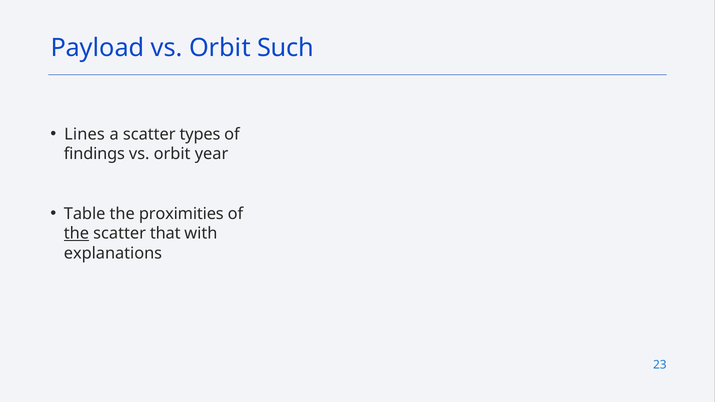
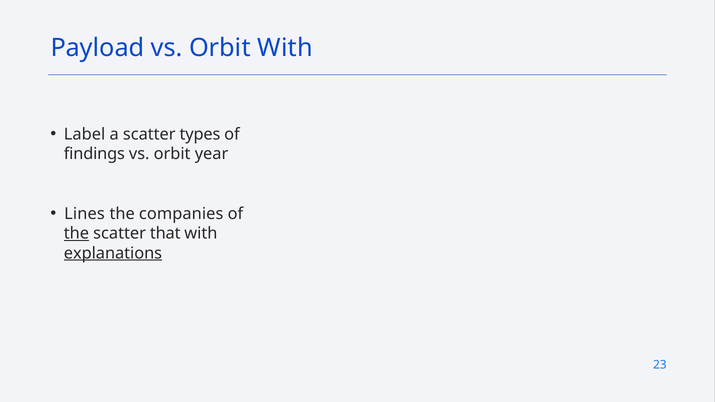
Orbit Such: Such -> With
Lines: Lines -> Label
Table: Table -> Lines
proximities: proximities -> companies
explanations underline: none -> present
